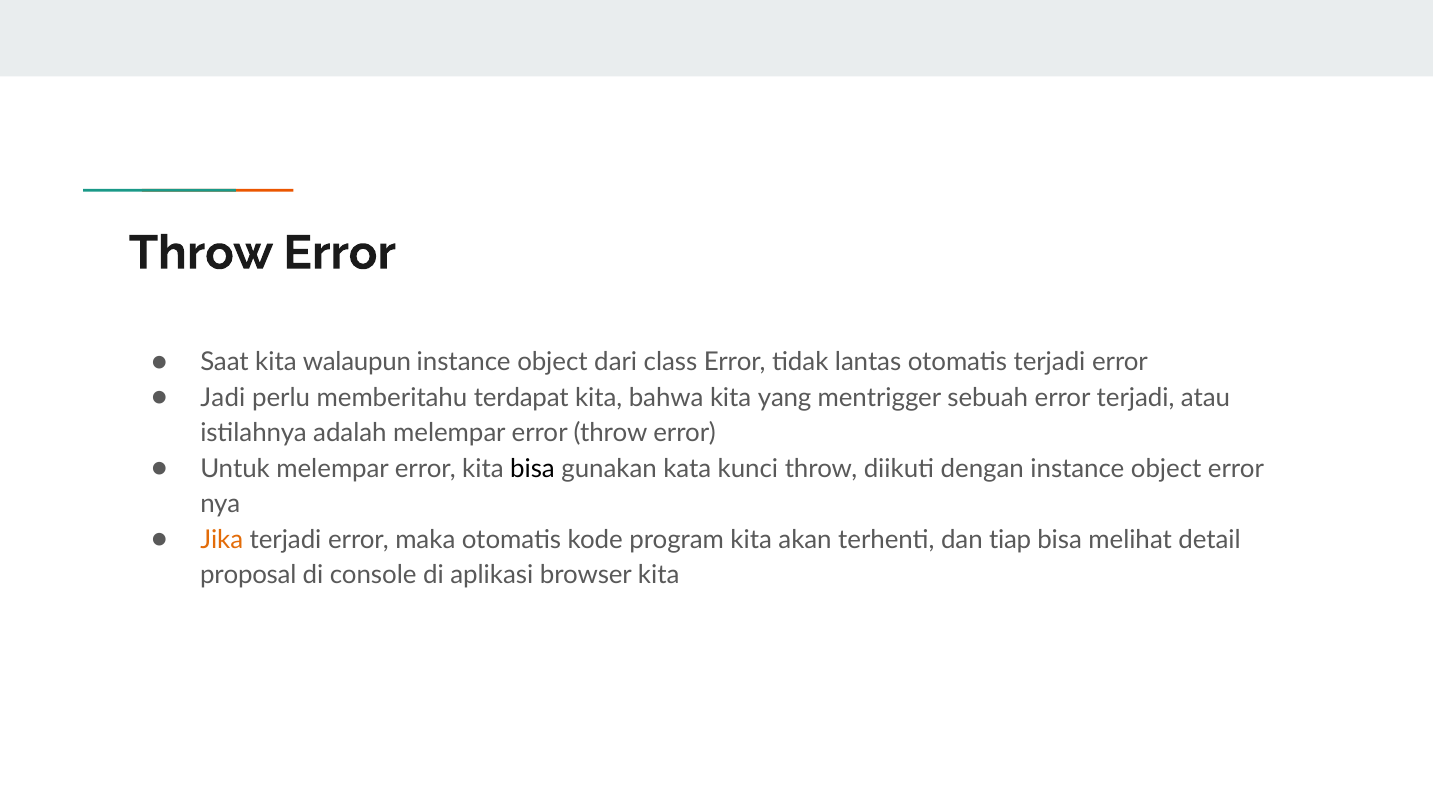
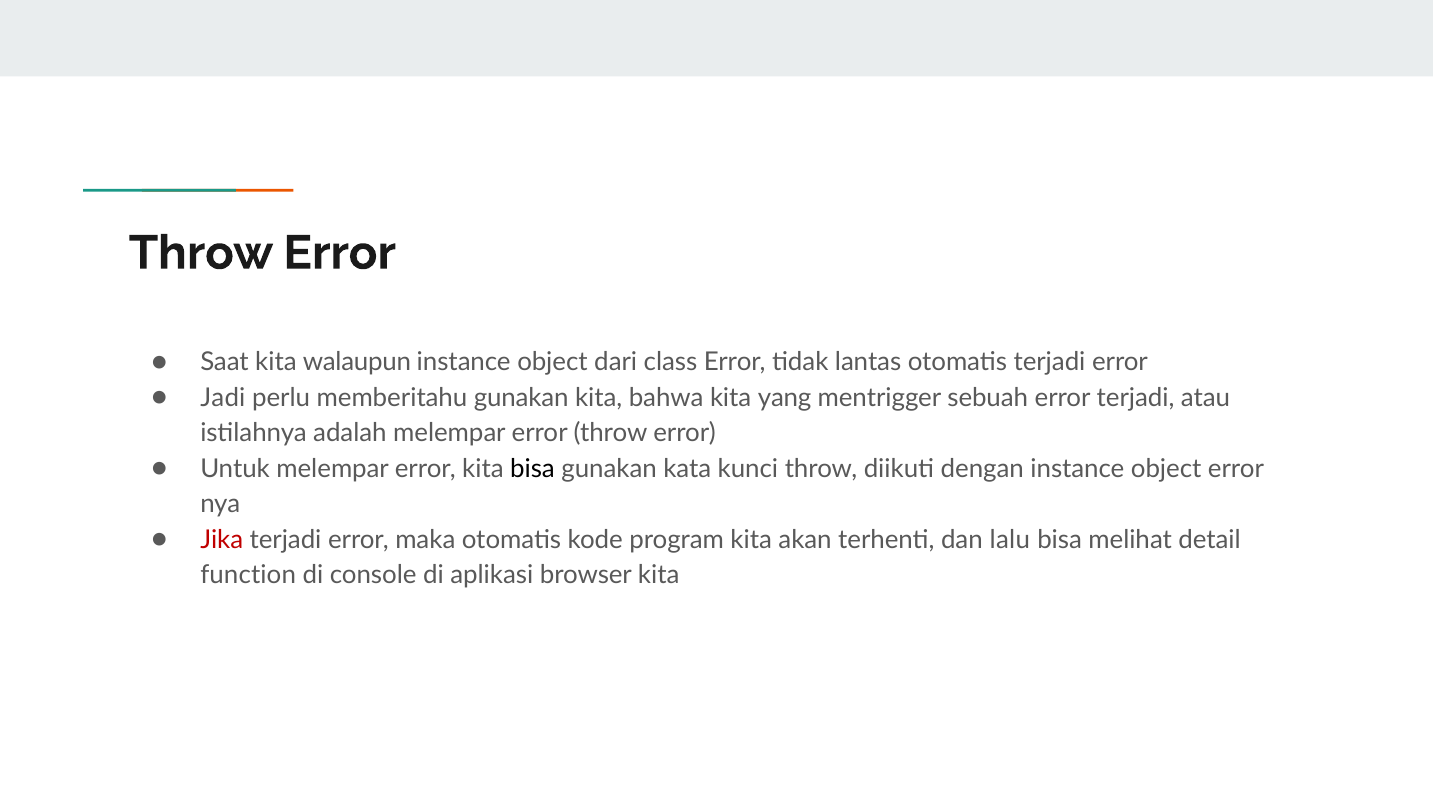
memberitahu terdapat: terdapat -> gunakan
Jika colour: orange -> red
tiap: tiap -> lalu
proposal: proposal -> function
